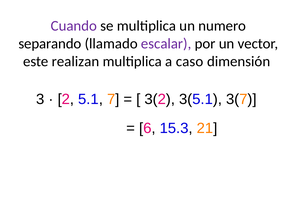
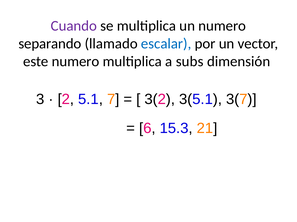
escalar colour: purple -> blue
este realizan: realizan -> numero
caso: caso -> subs
